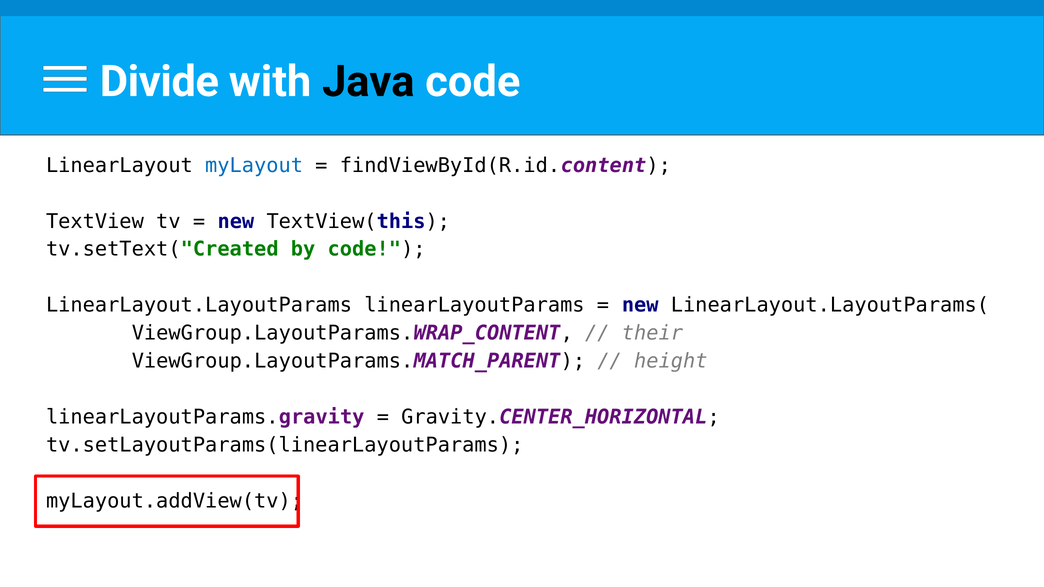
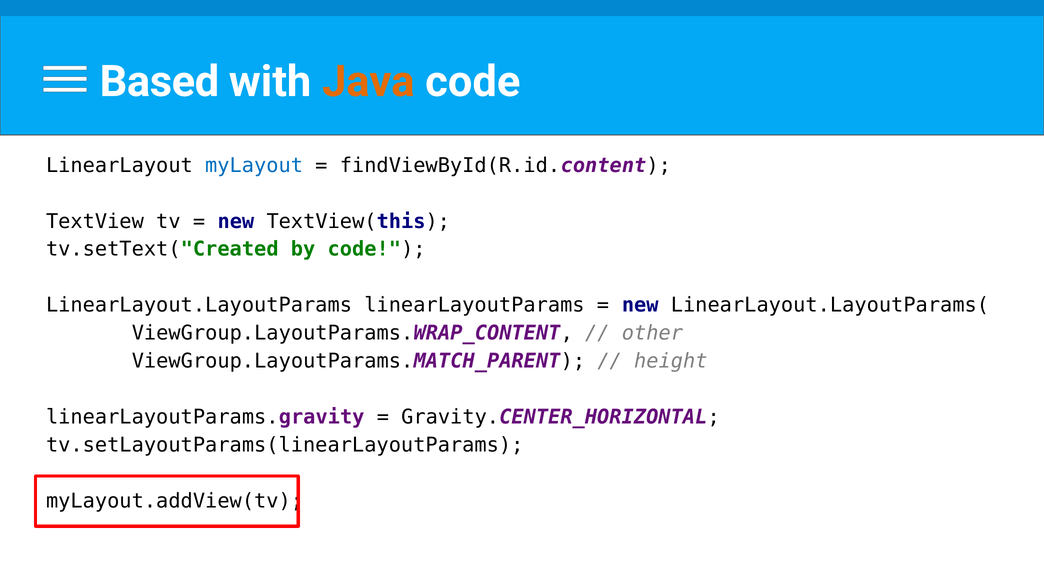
Divide: Divide -> Based
Java colour: black -> orange
their: their -> other
